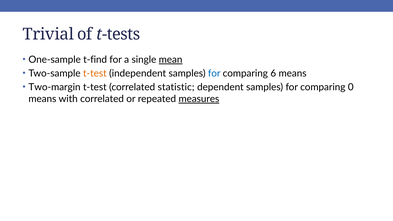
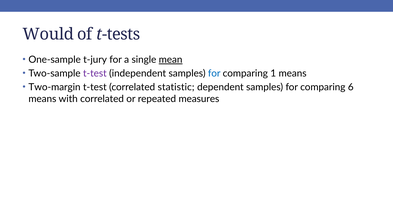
Trivial: Trivial -> Would
t-find: t-find -> t-jury
t-test at (95, 73) colour: orange -> purple
6: 6 -> 1
0: 0 -> 6
measures underline: present -> none
